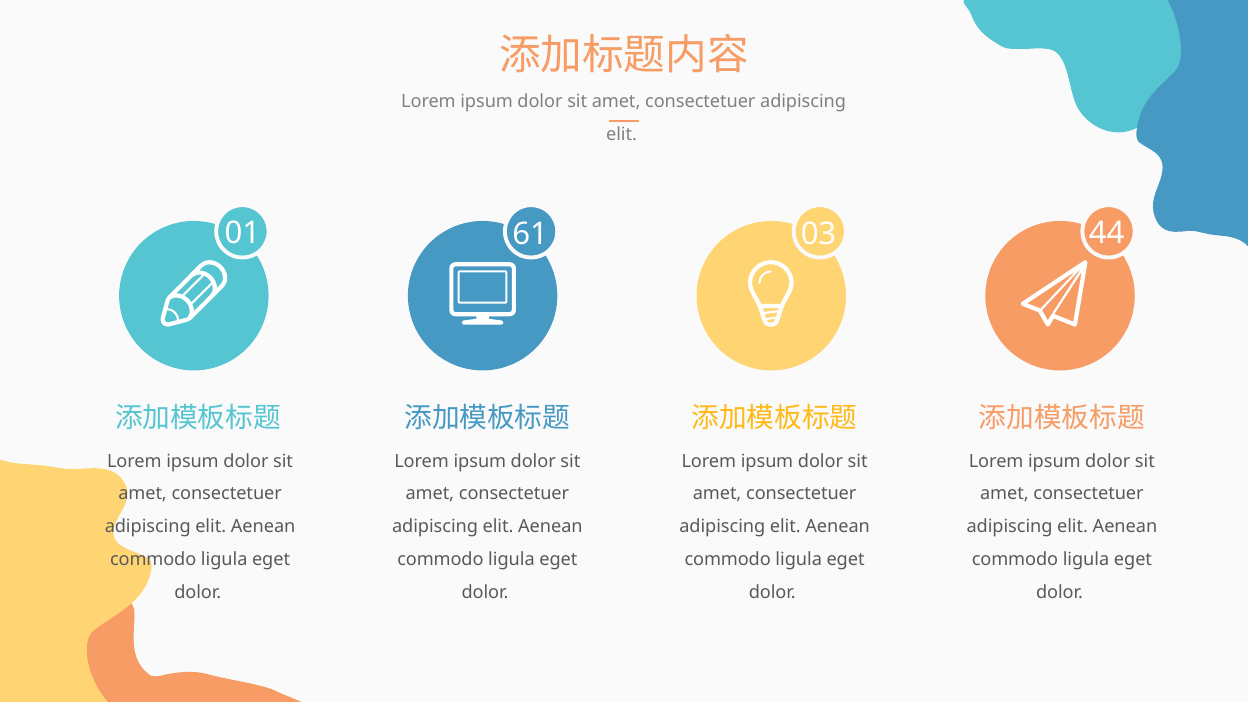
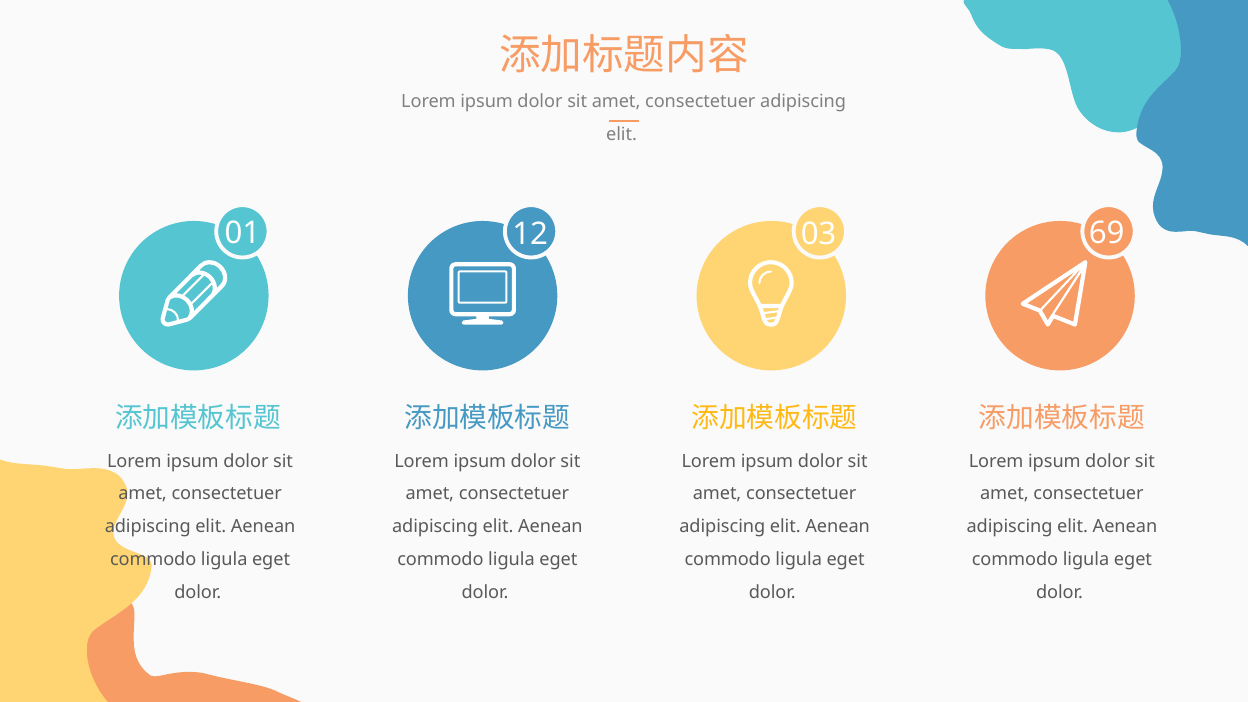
61: 61 -> 12
44: 44 -> 69
